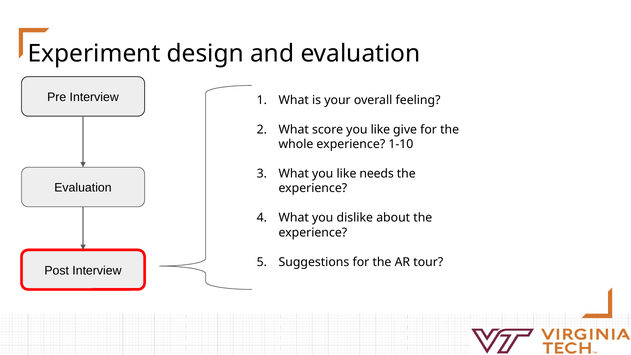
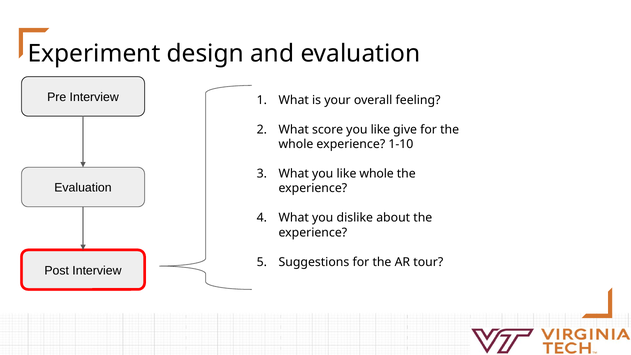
like needs: needs -> whole
